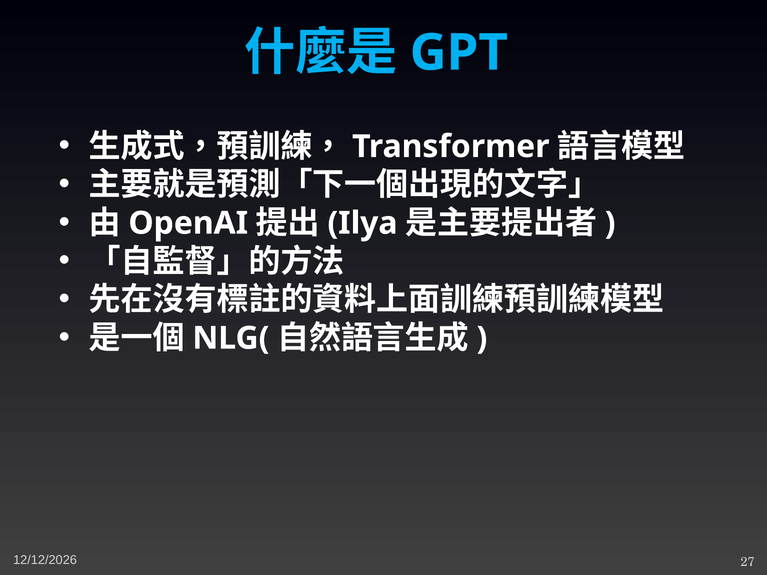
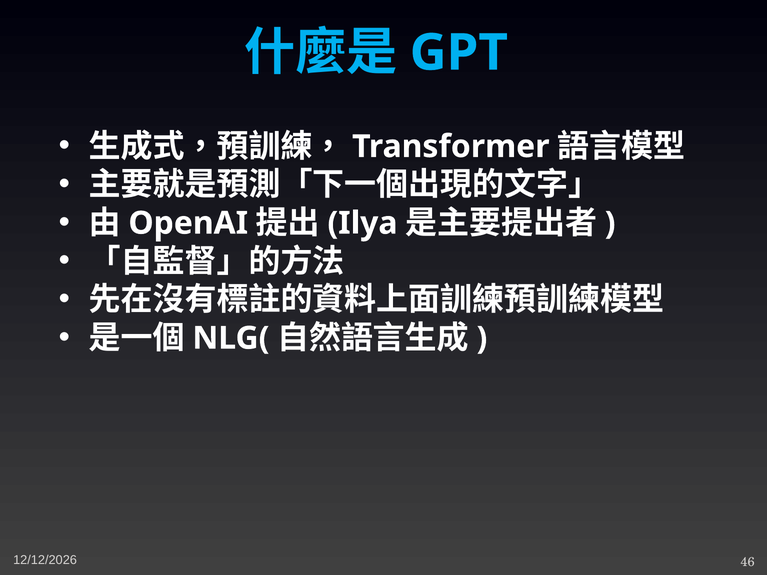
27: 27 -> 46
